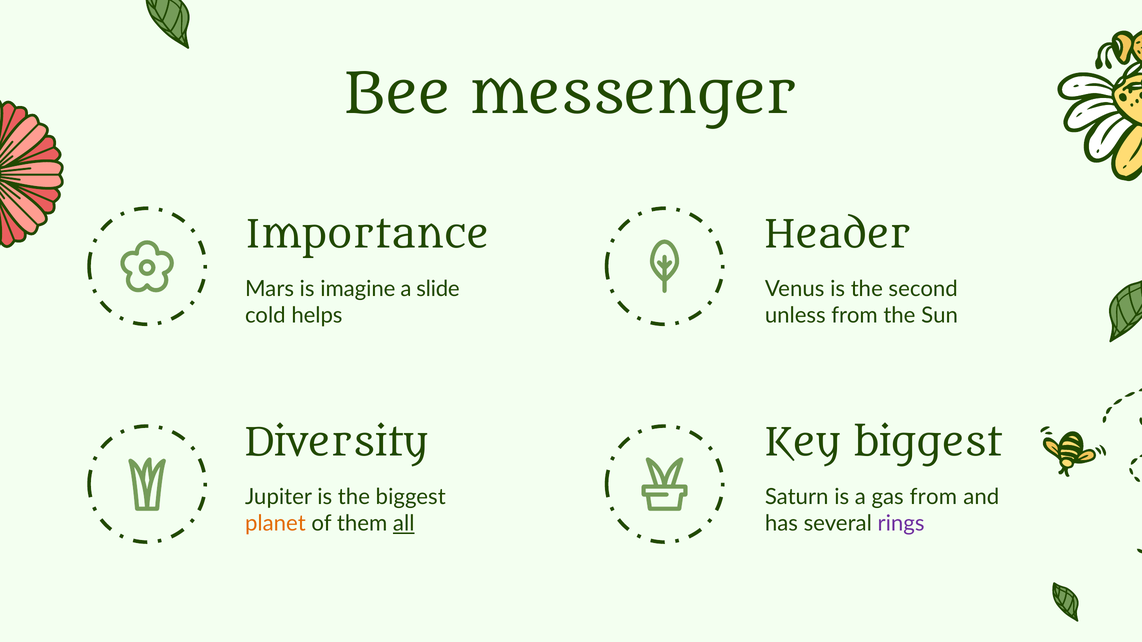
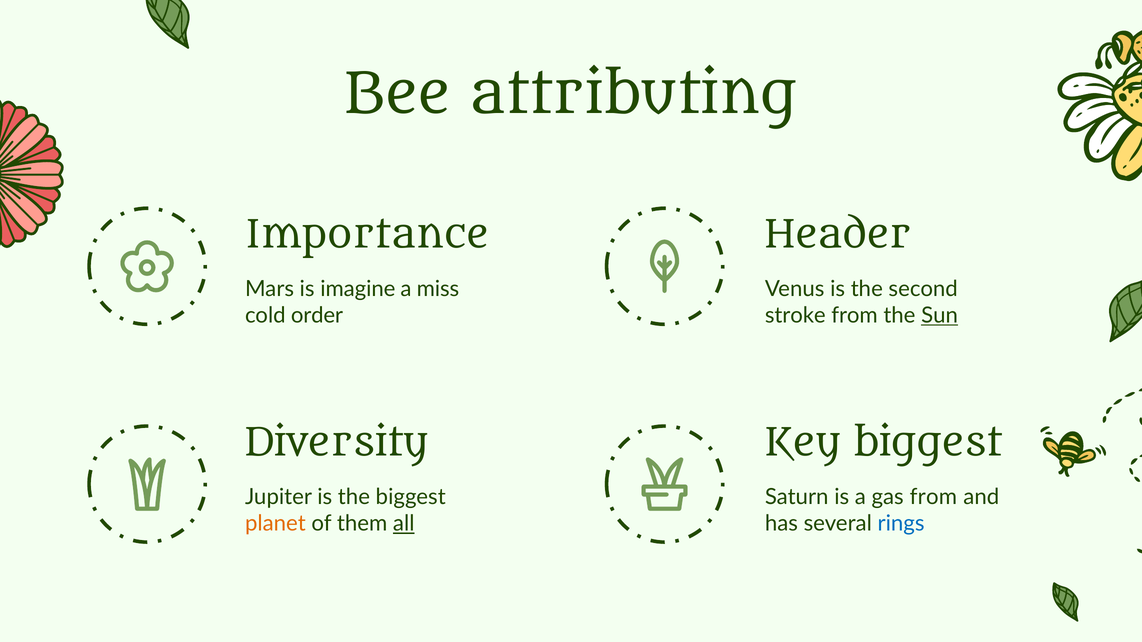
messenger: messenger -> attributing
slide: slide -> miss
helps: helps -> order
unless: unless -> stroke
Sun underline: none -> present
rings colour: purple -> blue
